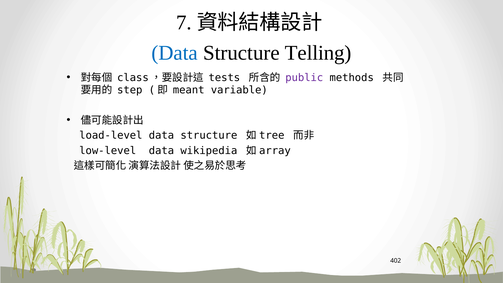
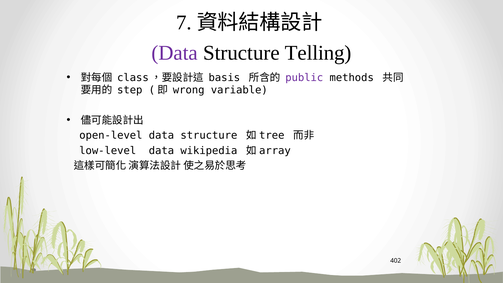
Data at (175, 53) colour: blue -> purple
tests: tests -> basis
meant: meant -> wrong
load-level: load-level -> open-level
